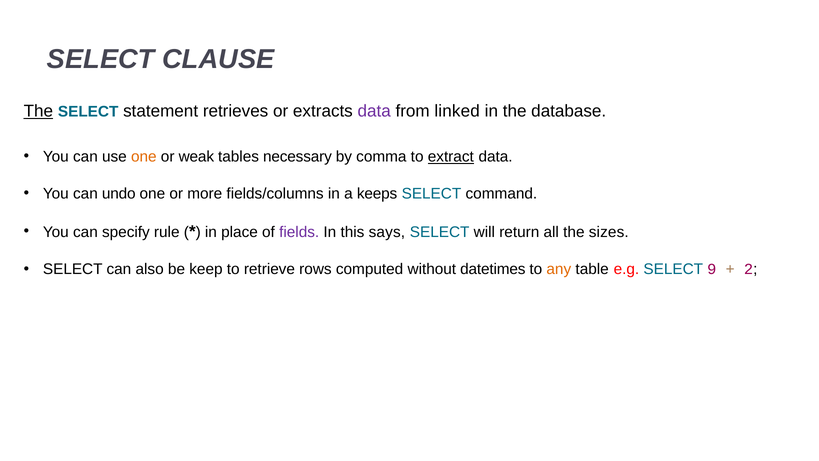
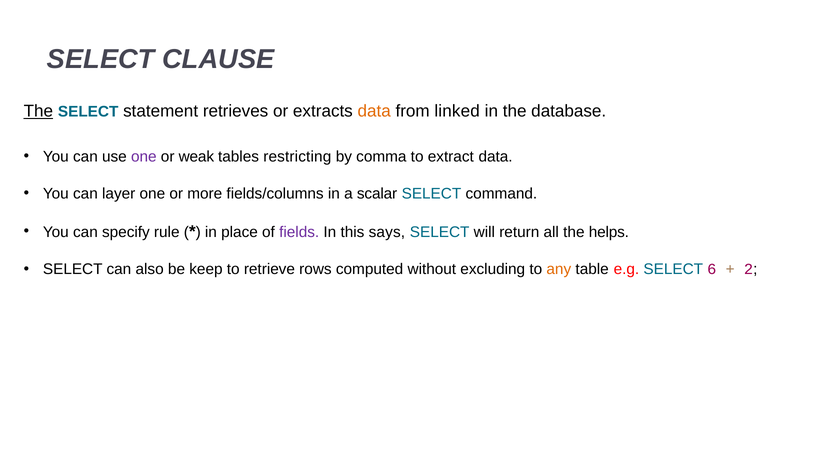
data at (374, 111) colour: purple -> orange
one at (144, 157) colour: orange -> purple
necessary: necessary -> restricting
extract underline: present -> none
undo: undo -> layer
keeps: keeps -> scalar
sizes: sizes -> helps
datetimes: datetimes -> excluding
9: 9 -> 6
